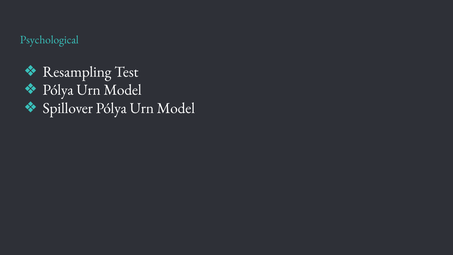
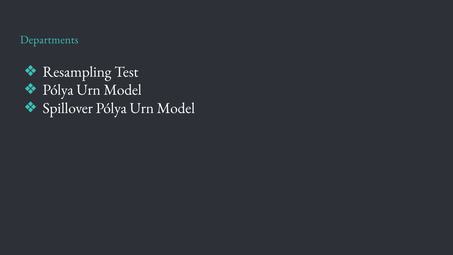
Psychological: Psychological -> Departments
